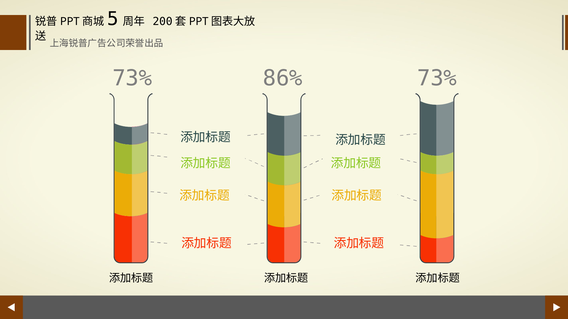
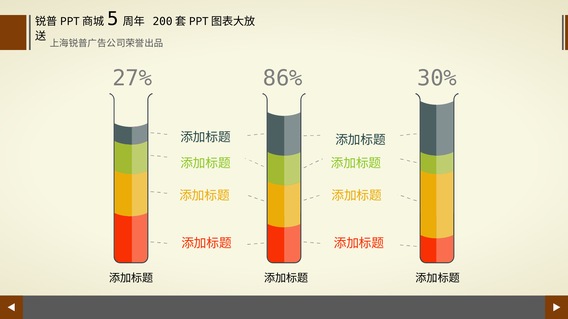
73% at (132, 78): 73% -> 27%
86% 73%: 73% -> 30%
